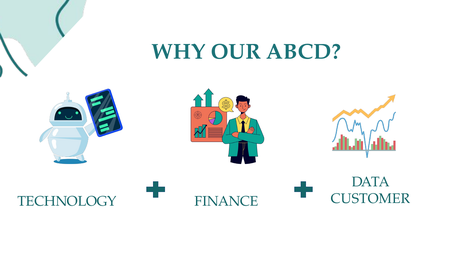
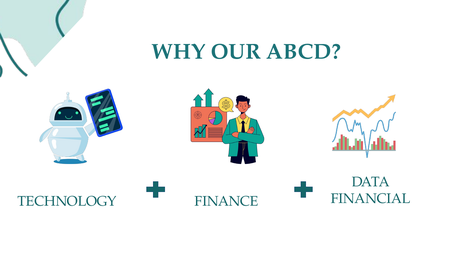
CUSTOMER: CUSTOMER -> FINANCIAL
